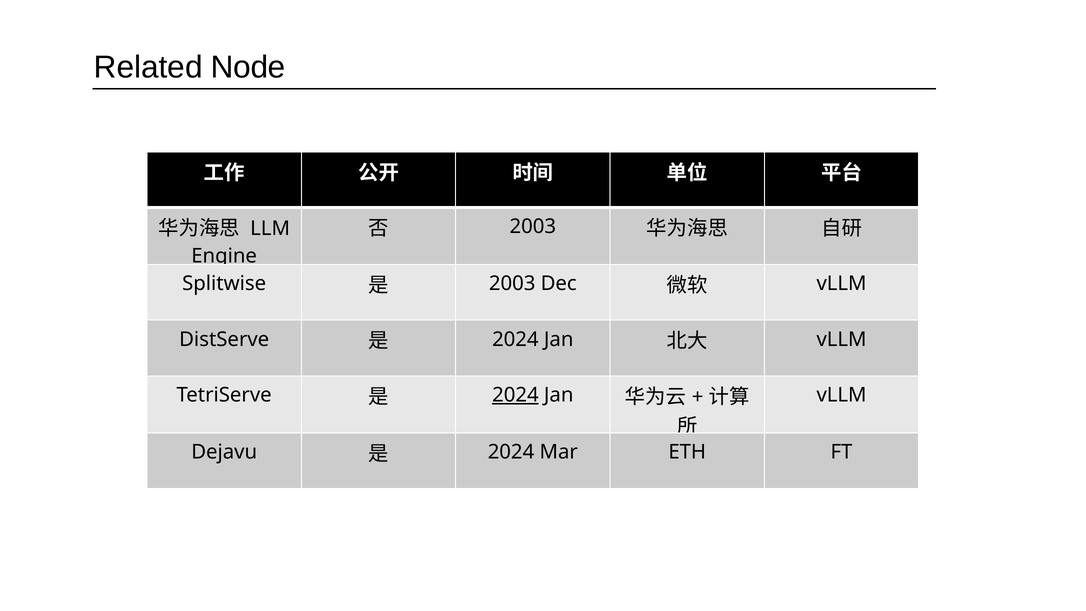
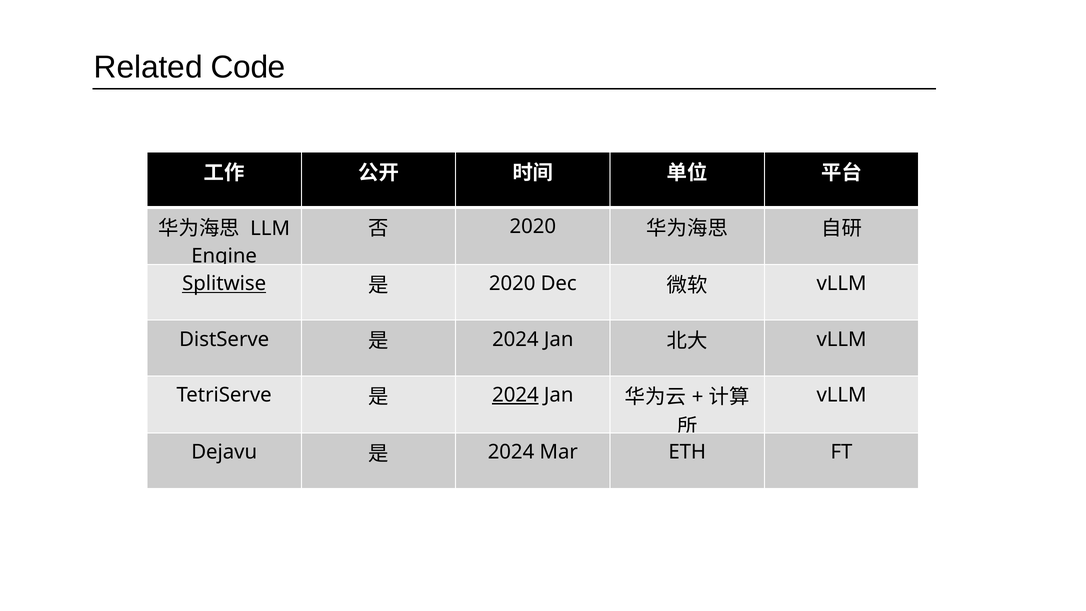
Node: Node -> Code
2003 at (533, 227): 2003 -> 2020
Splitwise underline: none -> present
2003 at (512, 284): 2003 -> 2020
